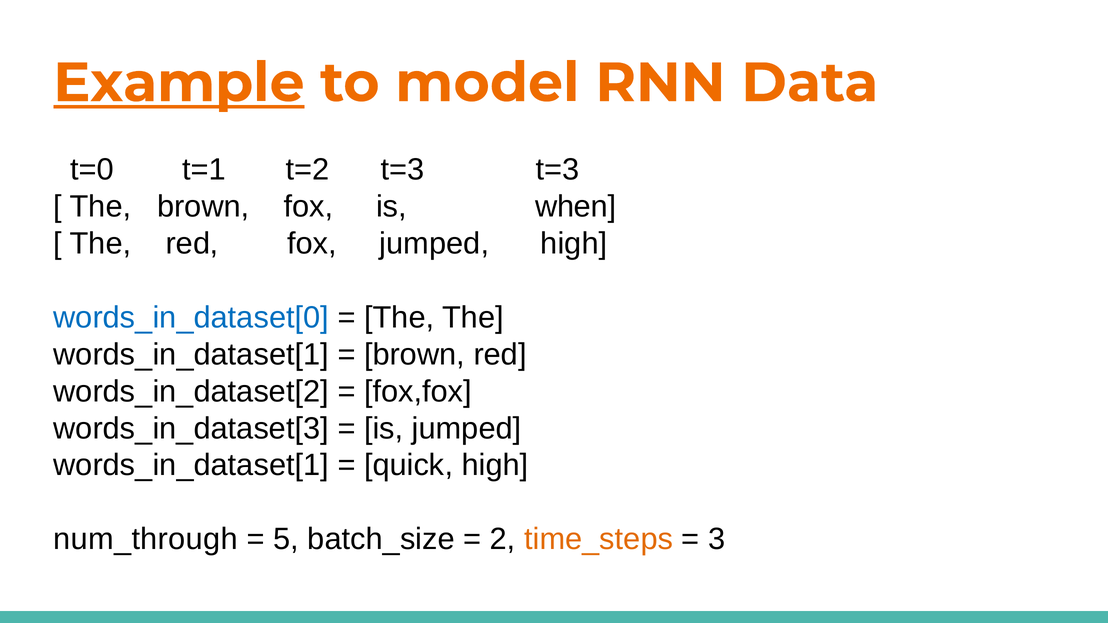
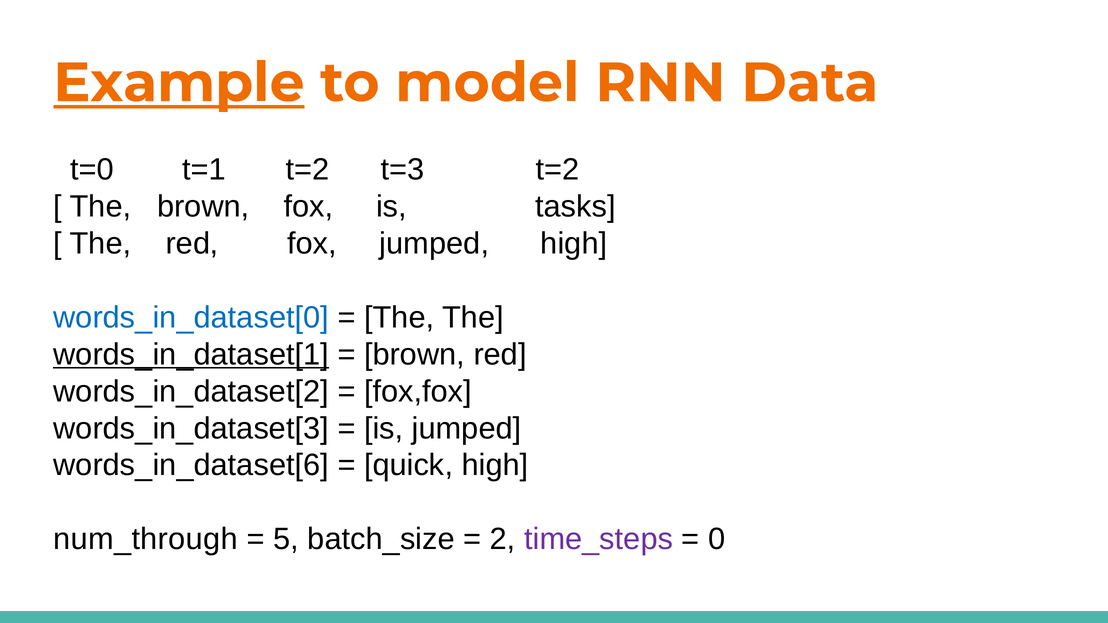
t=3 t=3: t=3 -> t=2
when: when -> tasks
words_in_dataset[1 at (191, 355) underline: none -> present
words_in_dataset[1 at (191, 465): words_in_dataset[1 -> words_in_dataset[6
time_steps colour: orange -> purple
3: 3 -> 0
